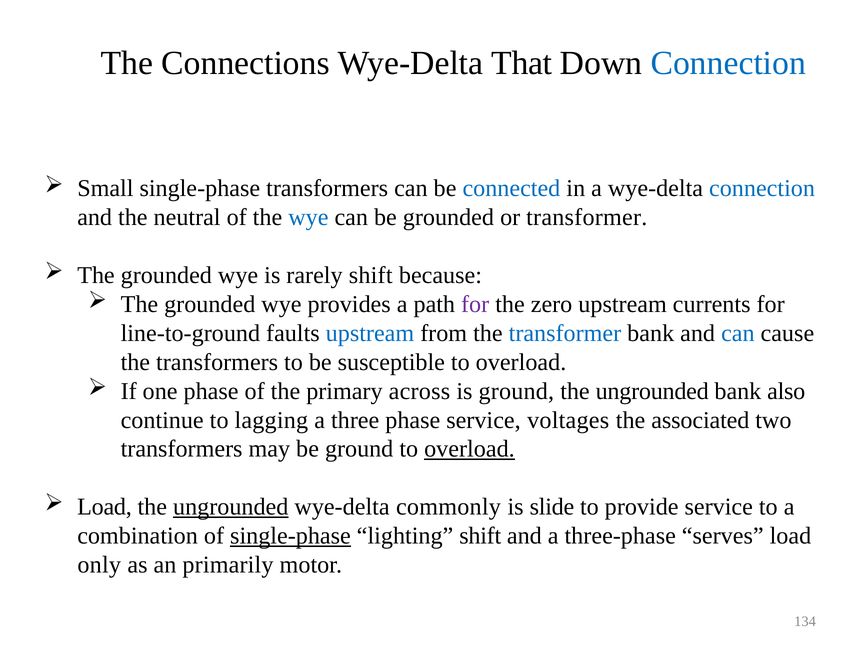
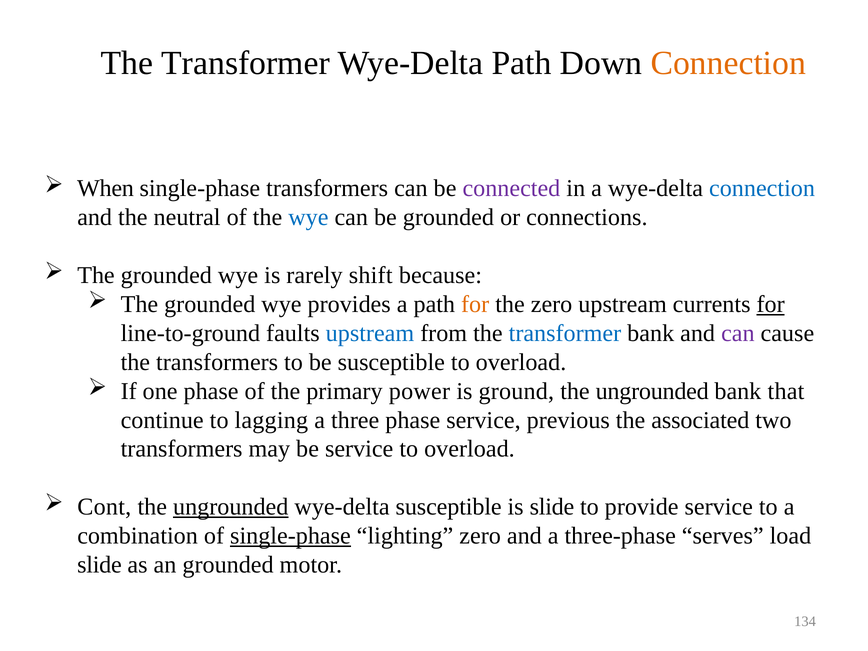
Connections at (246, 63): Connections -> Transformer
Wye-Delta That: That -> Path
Connection at (728, 63) colour: blue -> orange
Small: Small -> When
connected colour: blue -> purple
or transformer: transformer -> connections
for at (475, 304) colour: purple -> orange
for at (771, 304) underline: none -> present
can at (738, 333) colour: blue -> purple
across: across -> power
also: also -> that
voltages: voltages -> previous
be ground: ground -> service
overload at (469, 449) underline: present -> none
Load at (105, 507): Load -> Cont
wye-delta commonly: commonly -> susceptible
lighting shift: shift -> zero
only at (99, 565): only -> slide
an primarily: primarily -> grounded
